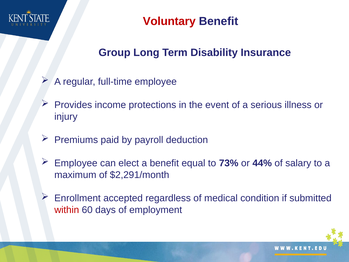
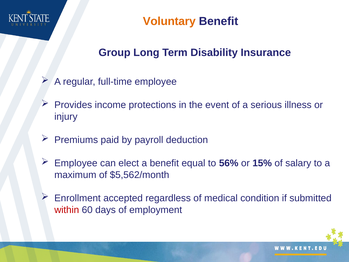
Voluntary colour: red -> orange
73%: 73% -> 56%
44%: 44% -> 15%
$2,291/month: $2,291/month -> $5,562/month
